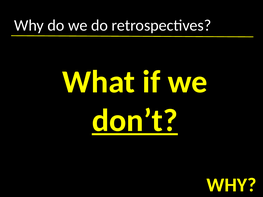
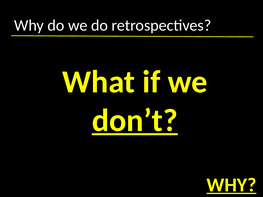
WHY at (231, 185) underline: none -> present
